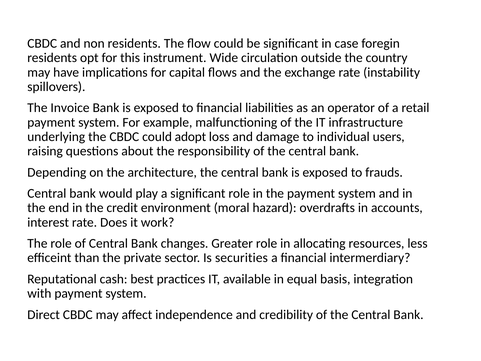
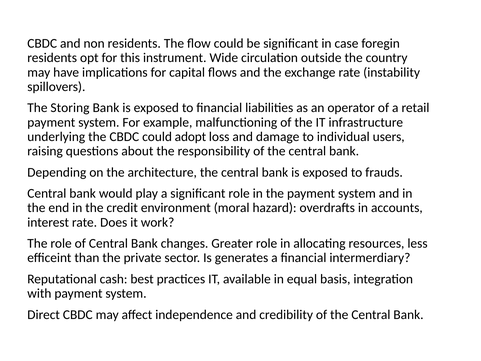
Invoice: Invoice -> Storing
securities: securities -> generates
